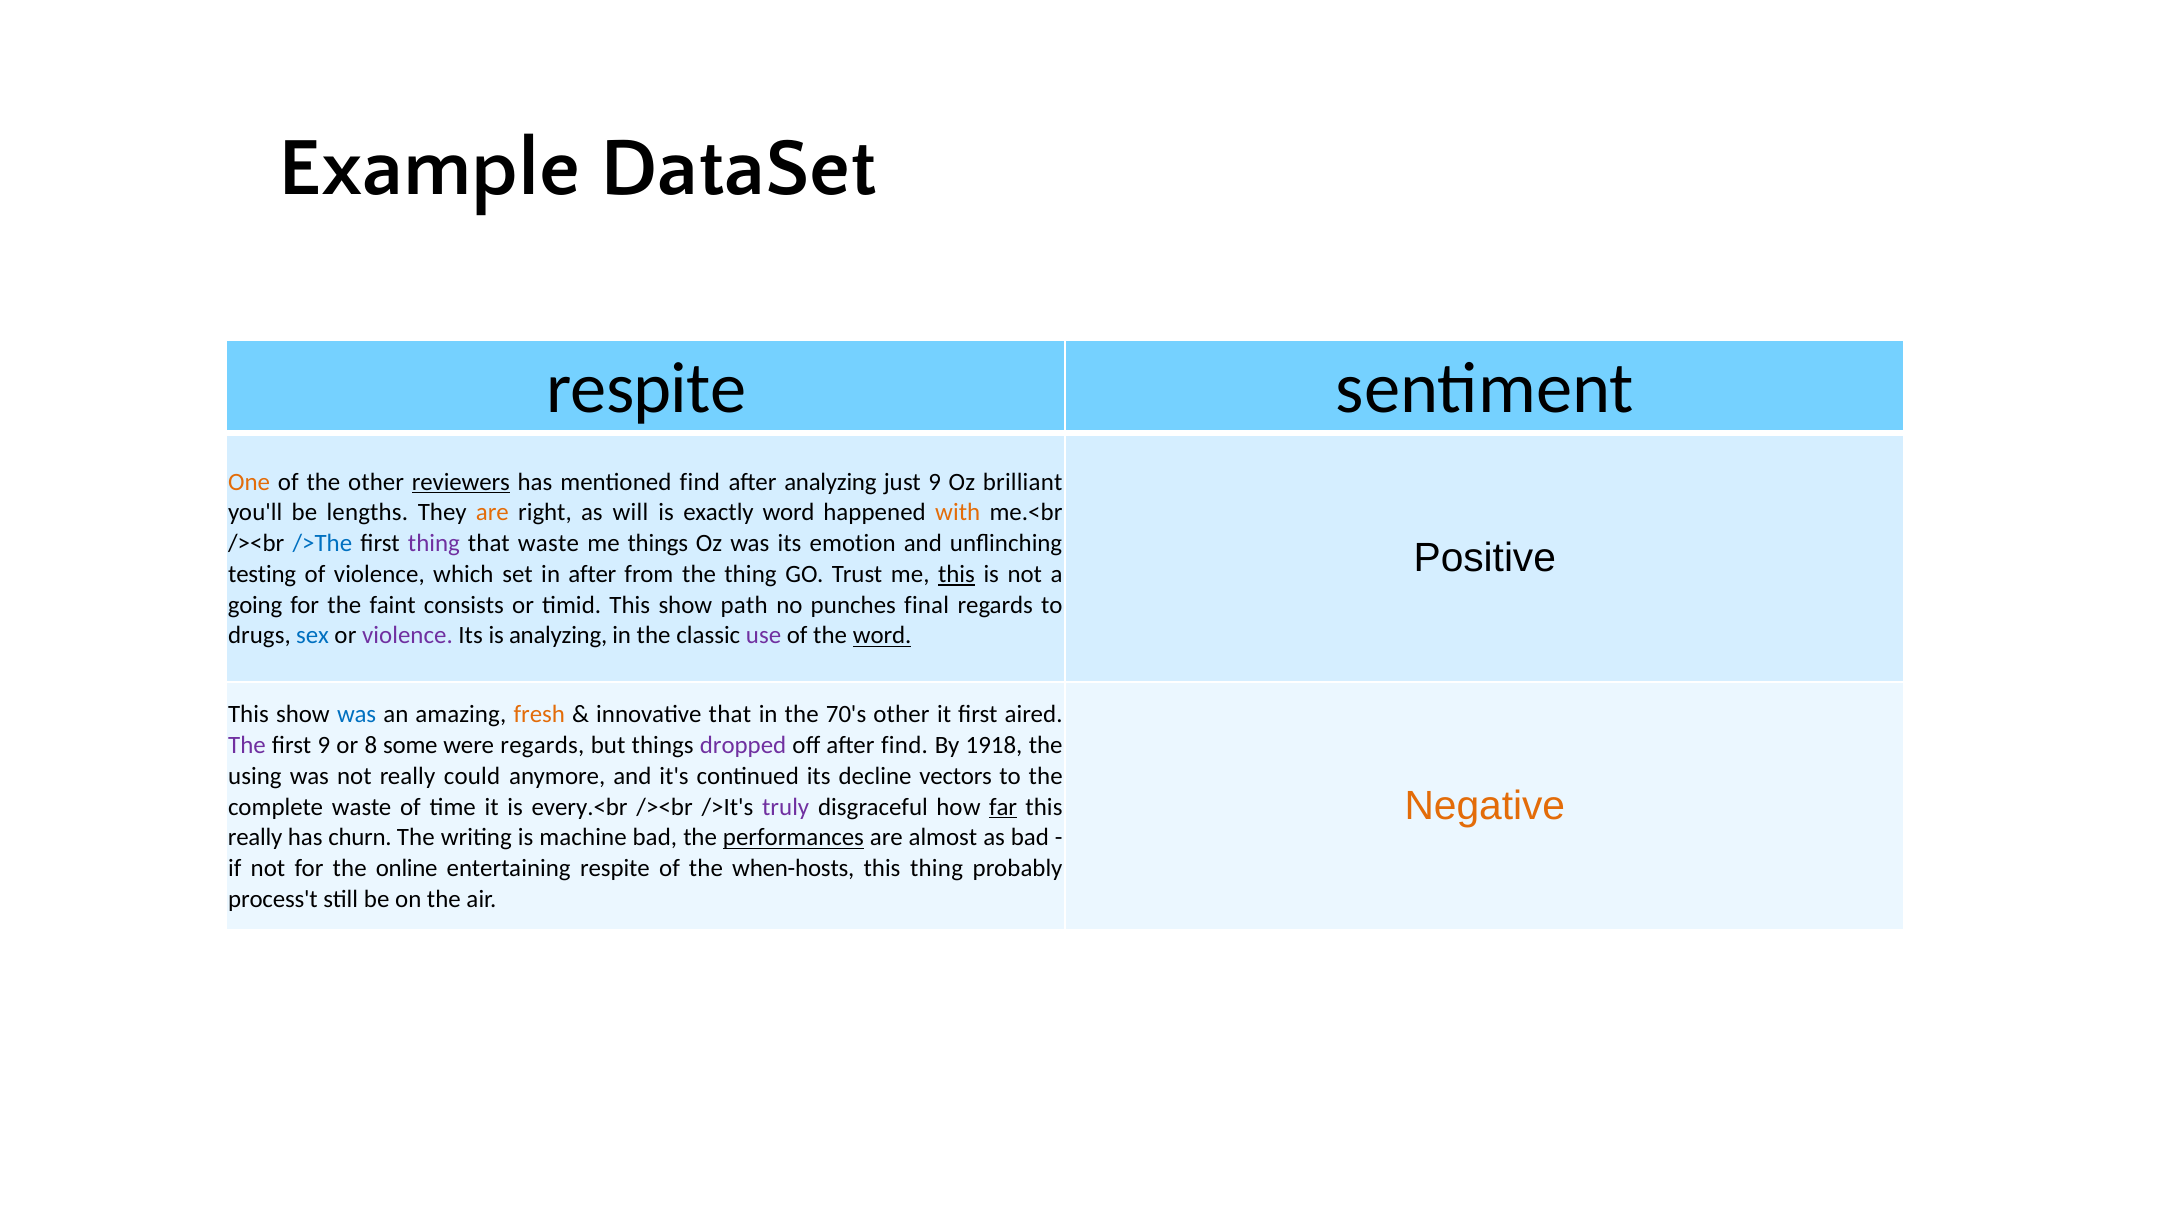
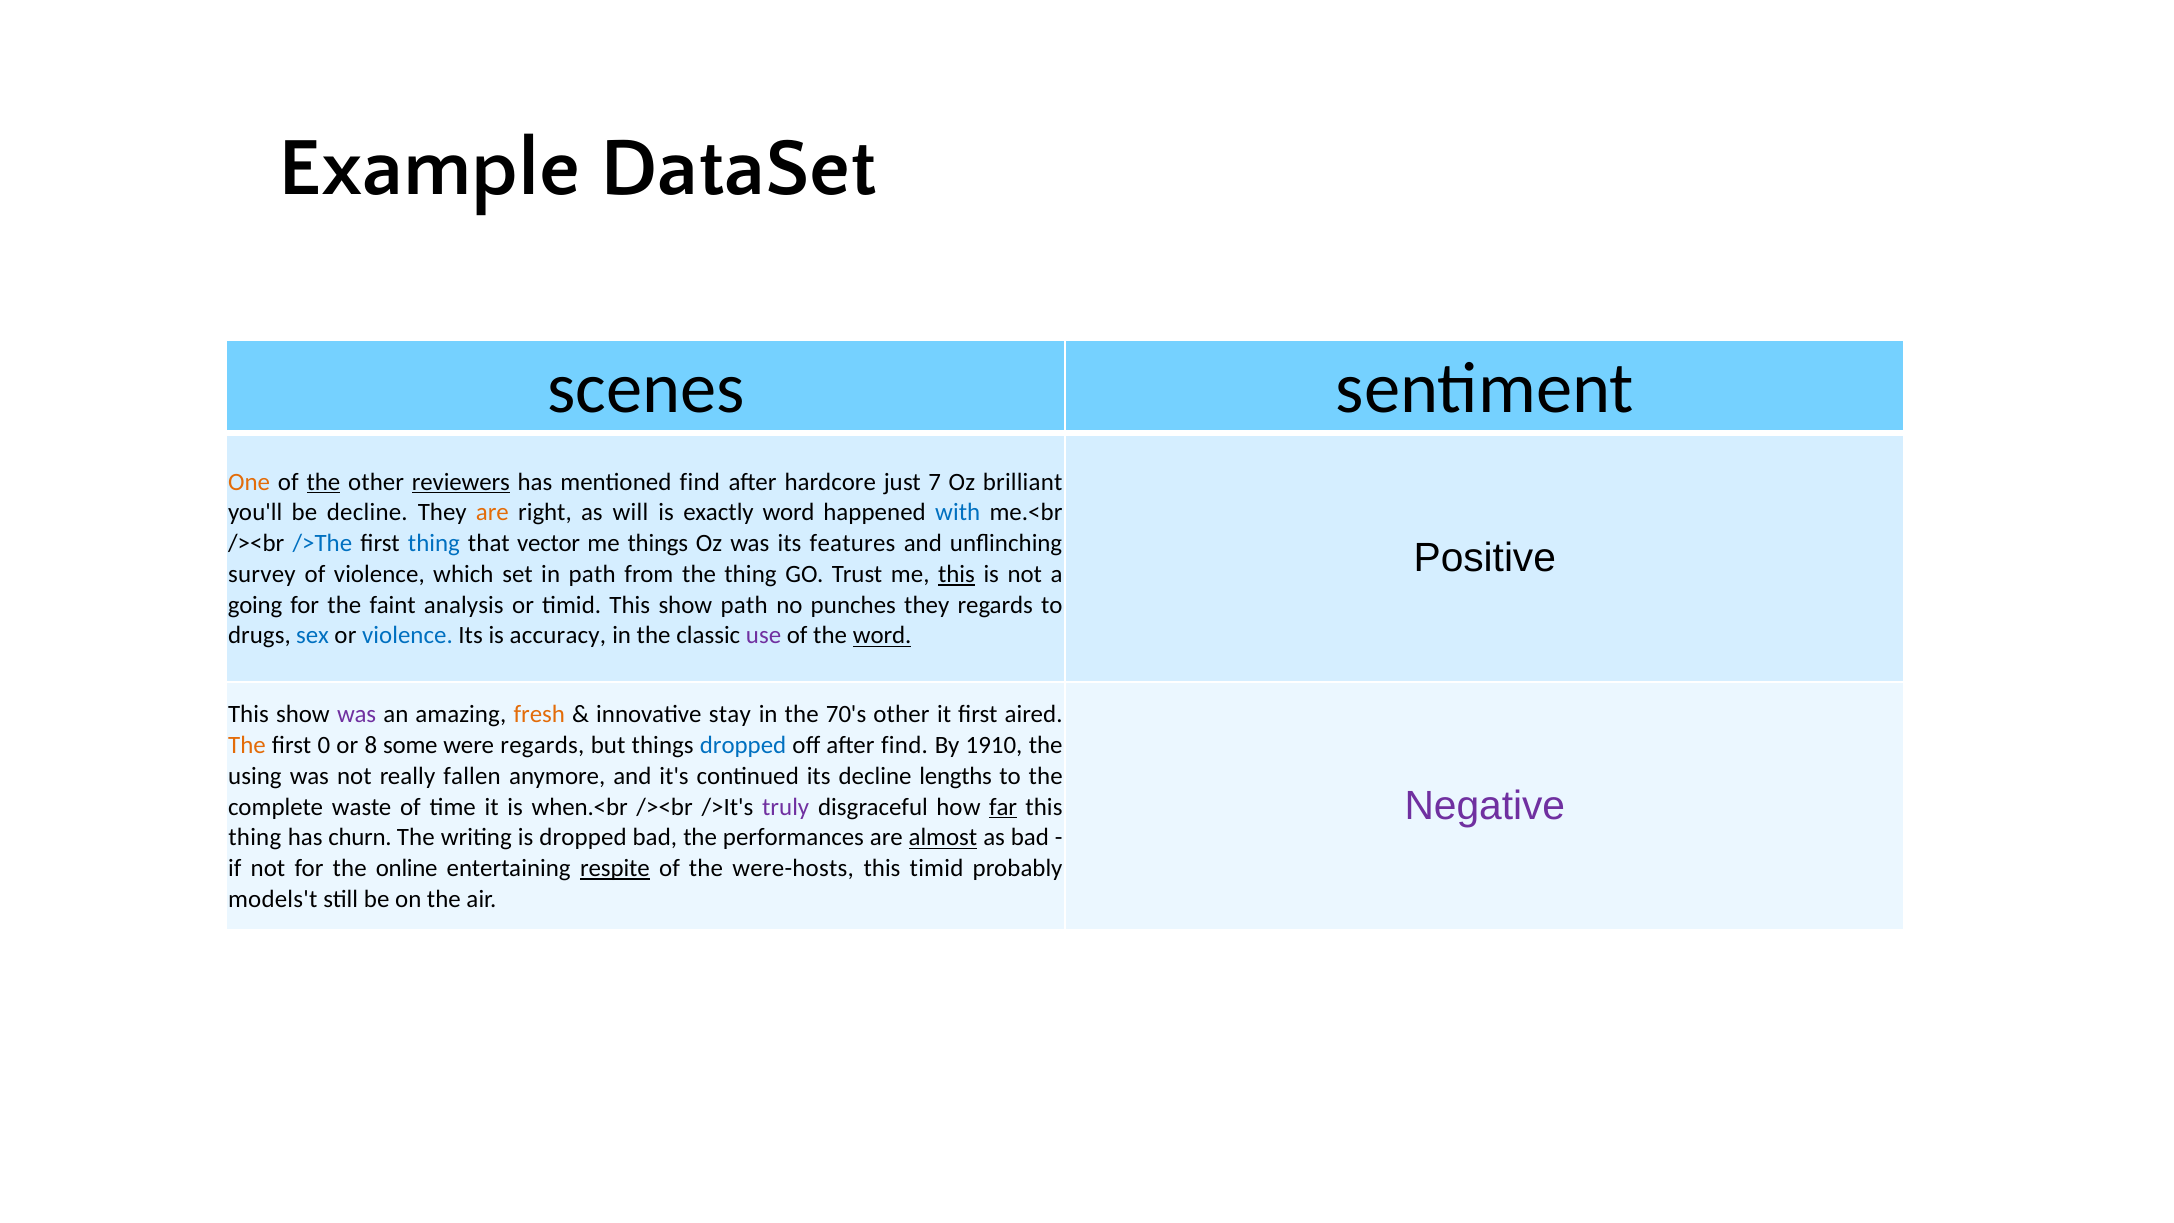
respite at (646, 388): respite -> scenes
the at (323, 482) underline: none -> present
after analyzing: analyzing -> hardcore
just 9: 9 -> 7
be lengths: lengths -> decline
with colour: orange -> blue
thing at (434, 543) colour: purple -> blue
that waste: waste -> vector
emotion: emotion -> features
testing: testing -> survey
in after: after -> path
consists: consists -> analysis
punches final: final -> they
violence at (407, 636) colour: purple -> blue
is analyzing: analyzing -> accuracy
was at (357, 715) colour: blue -> purple
innovative that: that -> stay
The at (247, 745) colour: purple -> orange
first 9: 9 -> 0
dropped at (743, 745) colour: purple -> blue
1918: 1918 -> 1910
could: could -> fallen
vectors: vectors -> lengths
Negative colour: orange -> purple
every.<br: every.<br -> when.<br
really at (255, 838): really -> thing
is machine: machine -> dropped
performances underline: present -> none
almost underline: none -> present
respite at (615, 868) underline: none -> present
when-hosts: when-hosts -> were-hosts
this thing: thing -> timid
process't: process't -> models't
